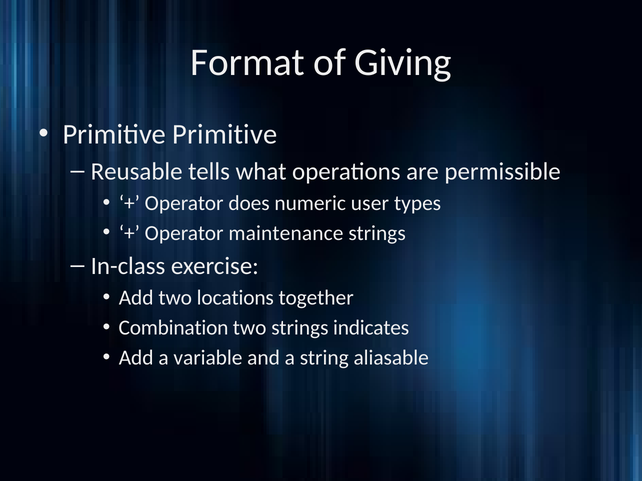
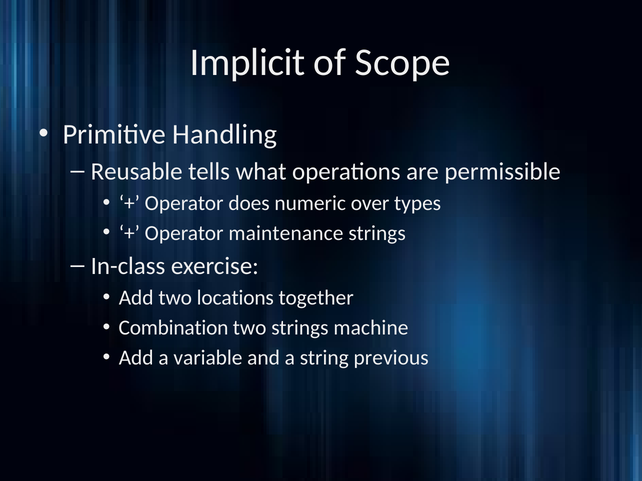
Format: Format -> Implicit
Giving: Giving -> Scope
Primitive Primitive: Primitive -> Handling
user: user -> over
indicates: indicates -> machine
aliasable: aliasable -> previous
